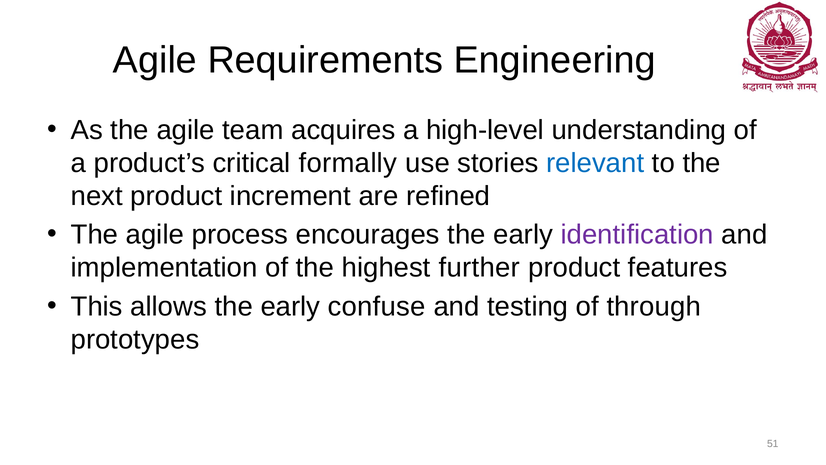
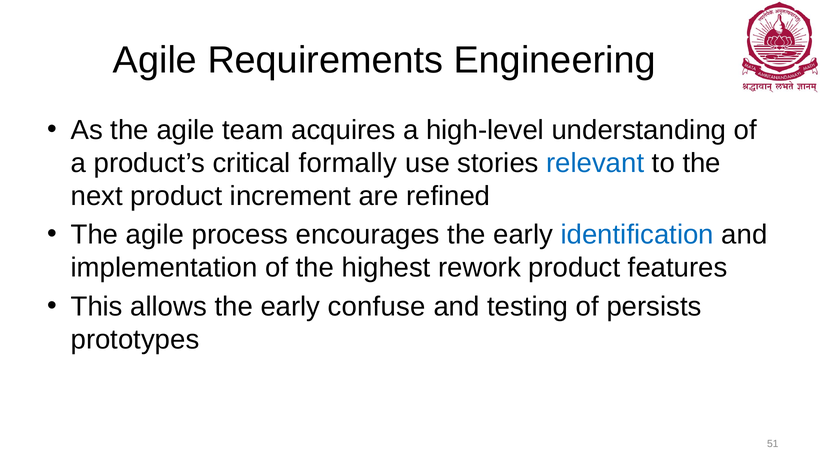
identification colour: purple -> blue
further: further -> rework
through: through -> persists
